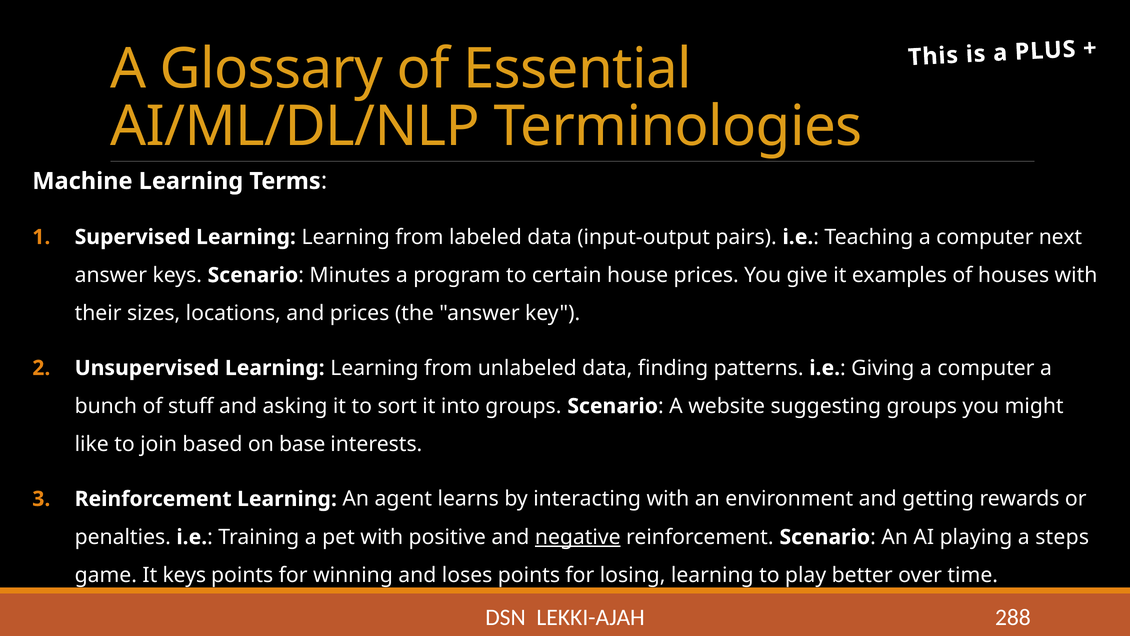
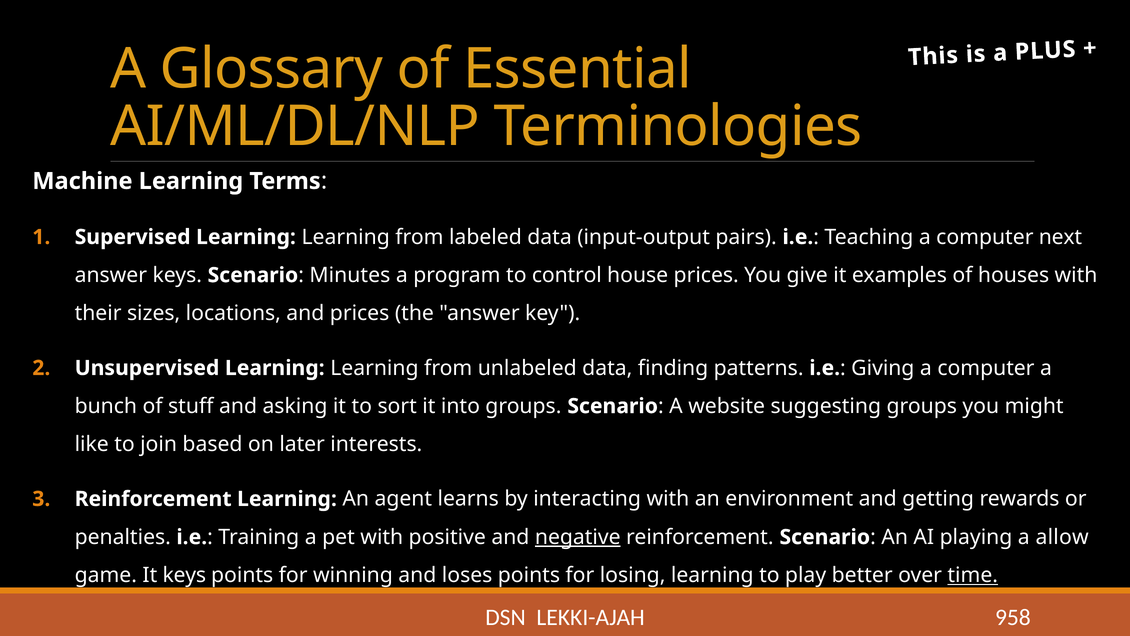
certain: certain -> control
base: base -> later
steps: steps -> allow
time underline: none -> present
288: 288 -> 958
